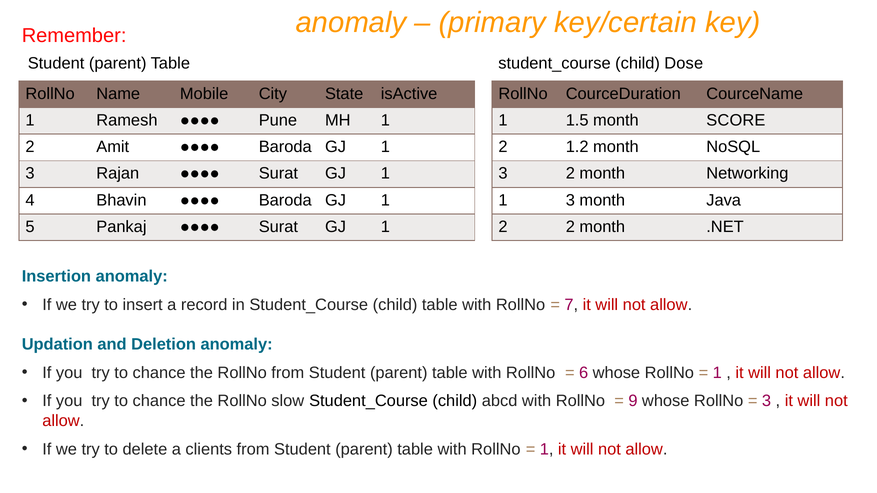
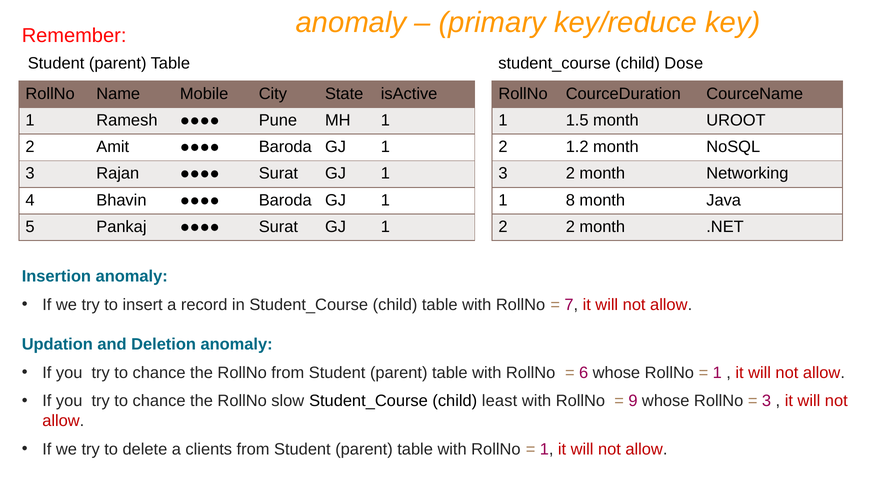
key/certain: key/certain -> key/reduce
SCORE: SCORE -> UROOT
3 at (570, 200): 3 -> 8
abcd: abcd -> least
